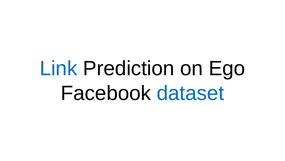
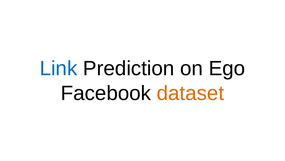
dataset colour: blue -> orange
